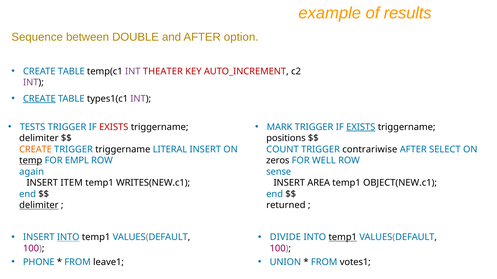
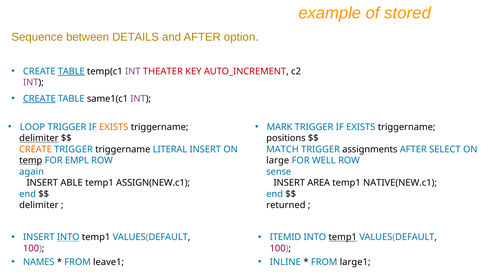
results: results -> stored
DOUBLE: DOUBLE -> DETAILS
TABLE at (71, 72) underline: none -> present
types1(c1: types1(c1 -> same1(c1
TESTS: TESTS -> LOOP
EXISTS at (114, 127) colour: red -> orange
EXISTS at (361, 127) underline: present -> none
delimiter at (39, 138) underline: none -> present
COUNT: COUNT -> MATCH
contrariwise: contrariwise -> assignments
zeros: zeros -> large
ITEM: ITEM -> ABLE
WRITES(NEW.c1: WRITES(NEW.c1 -> ASSIGN(NEW.c1
OBJECT(NEW.c1: OBJECT(NEW.c1 -> NATIVE(NEW.c1
delimiter at (39, 206) underline: present -> none
DIVIDE: DIVIDE -> ITEMID
PHONE: PHONE -> NAMES
UNION: UNION -> INLINE
votes1: votes1 -> large1
